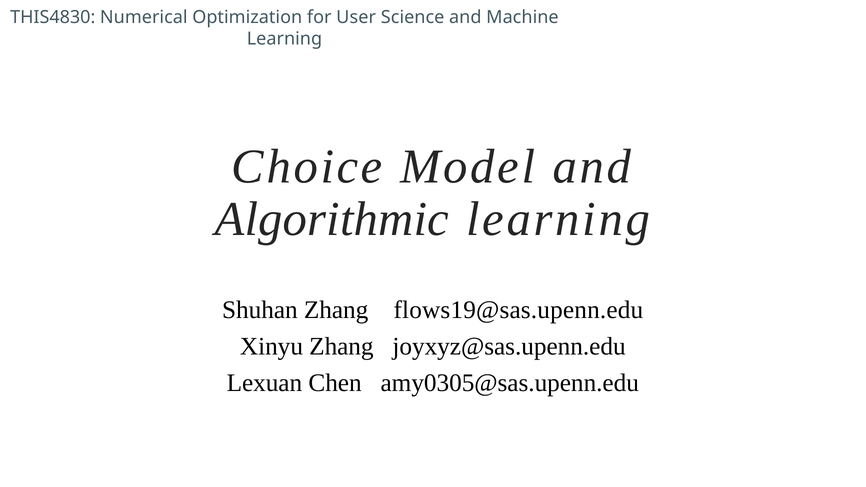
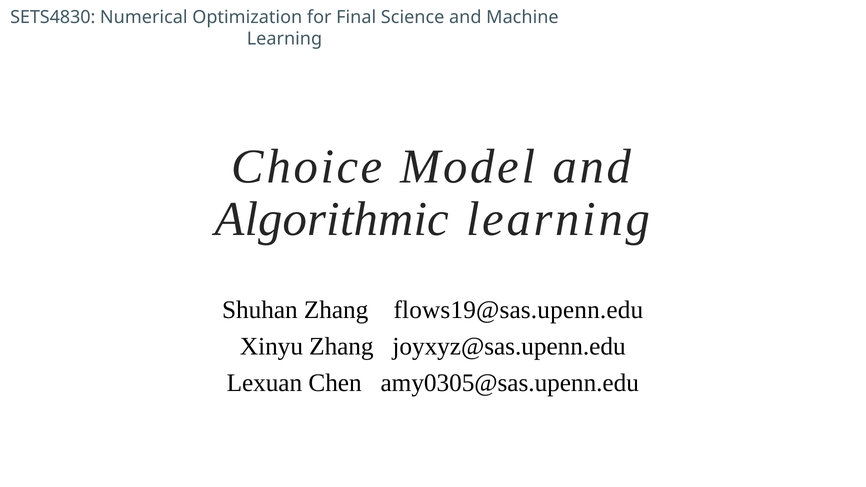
THIS4830: THIS4830 -> SETS4830
User: User -> Final
